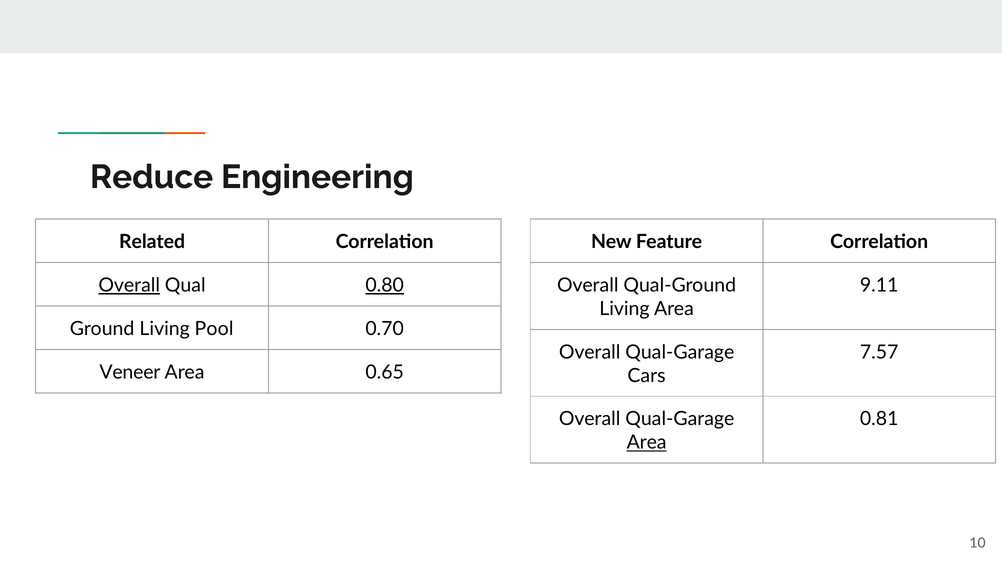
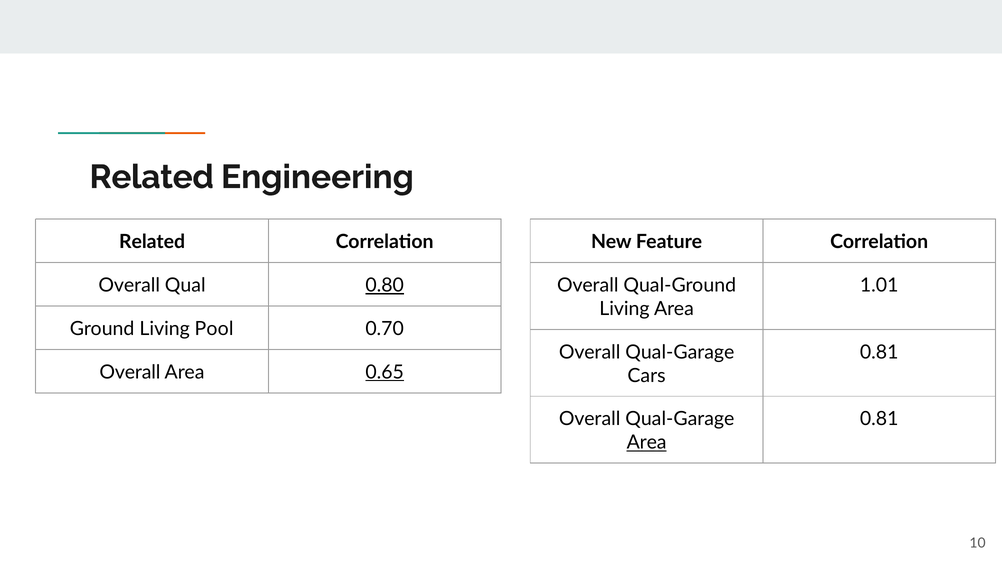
Reduce at (152, 177): Reduce -> Related
Overall at (129, 285) underline: present -> none
9.11: 9.11 -> 1.01
7.57 at (879, 352): 7.57 -> 0.81
Veneer at (130, 372): Veneer -> Overall
0.65 underline: none -> present
